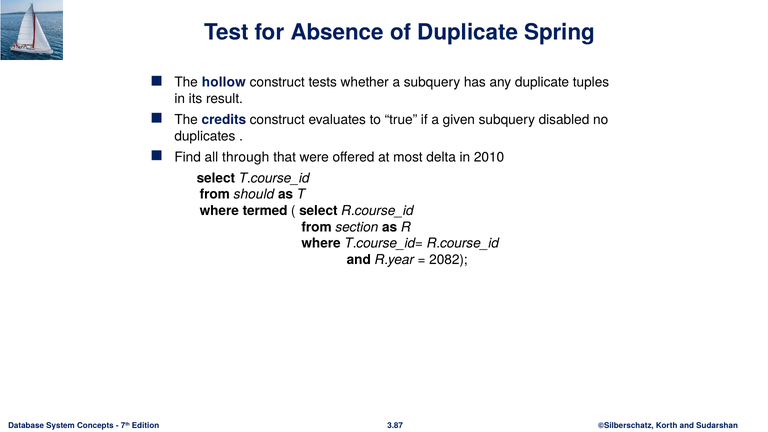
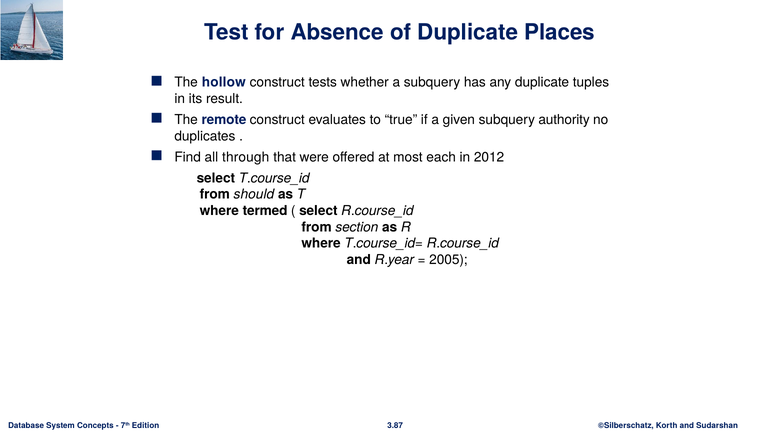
Spring: Spring -> Places
credits: credits -> remote
disabled: disabled -> authority
delta: delta -> each
2010: 2010 -> 2012
2082: 2082 -> 2005
